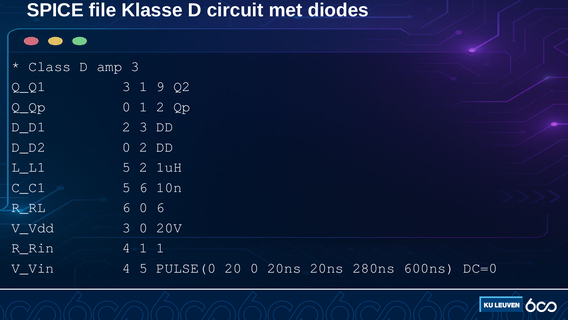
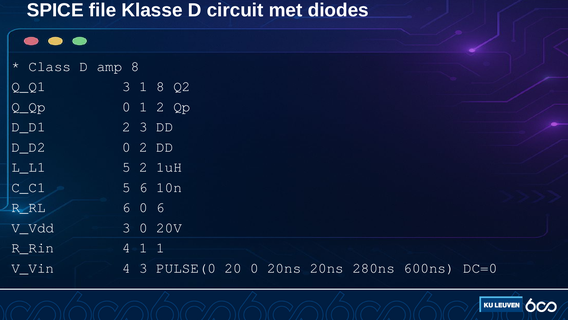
amp 3: 3 -> 8
1 9: 9 -> 8
4 5: 5 -> 3
